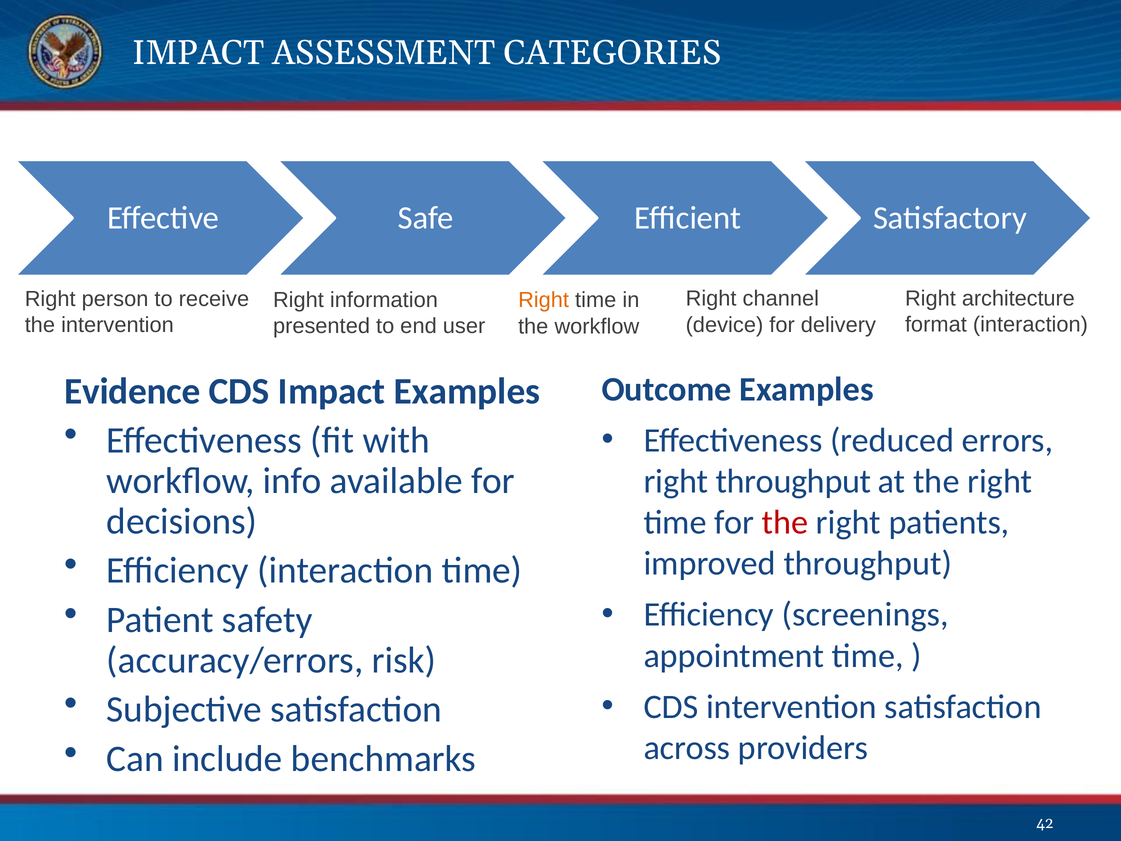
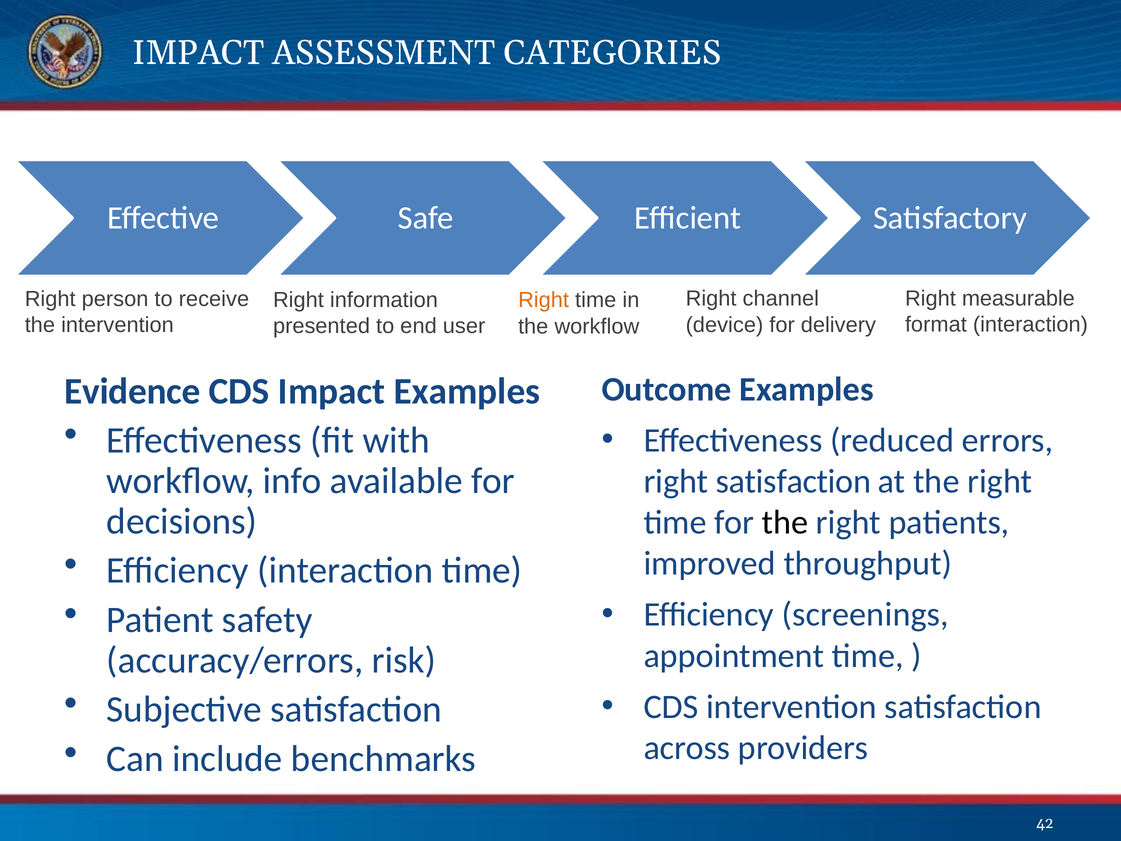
architecture: architecture -> measurable
right throughput: throughput -> satisfaction
the at (785, 522) colour: red -> black
